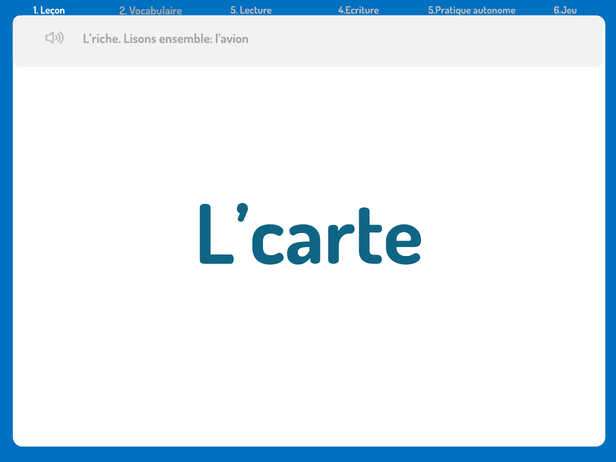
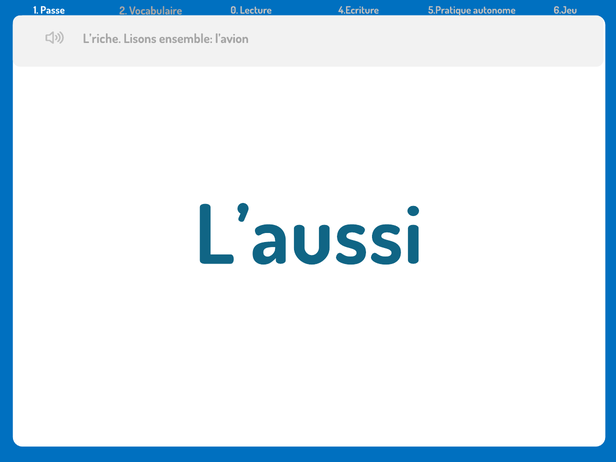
Leçon: Leçon -> Passe
5: 5 -> 0
L’carte: L’carte -> L’aussi
